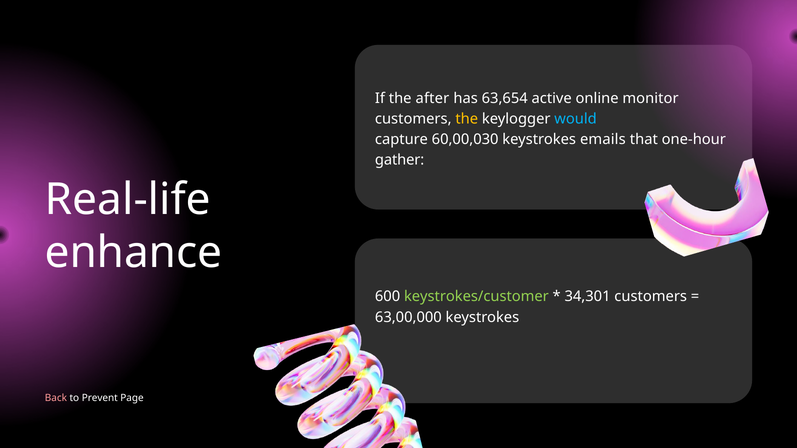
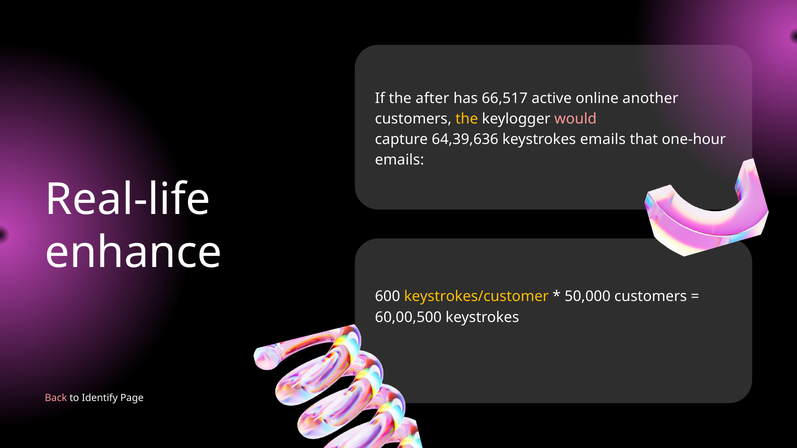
63,654: 63,654 -> 66,517
monitor: monitor -> another
would colour: light blue -> pink
60,00,030: 60,00,030 -> 64,39,636
gather at (400, 160): gather -> emails
keystrokes/customer colour: light green -> yellow
34,301: 34,301 -> 50,000
63,00,000: 63,00,000 -> 60,00,500
Prevent: Prevent -> Identify
